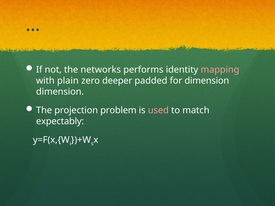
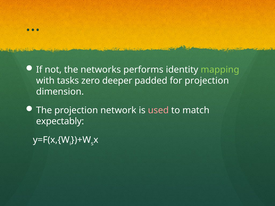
mapping colour: pink -> light green
plain: plain -> tasks
for dimension: dimension -> projection
problem: problem -> network
